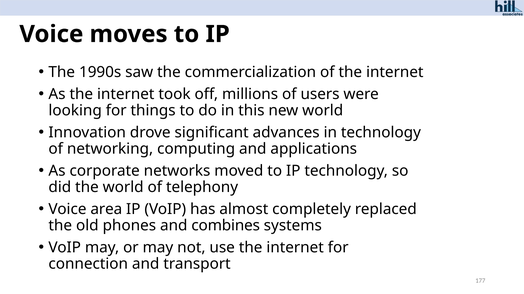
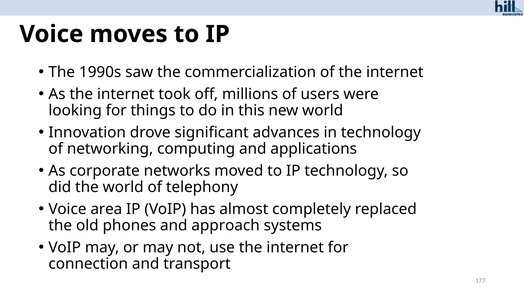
combines: combines -> approach
